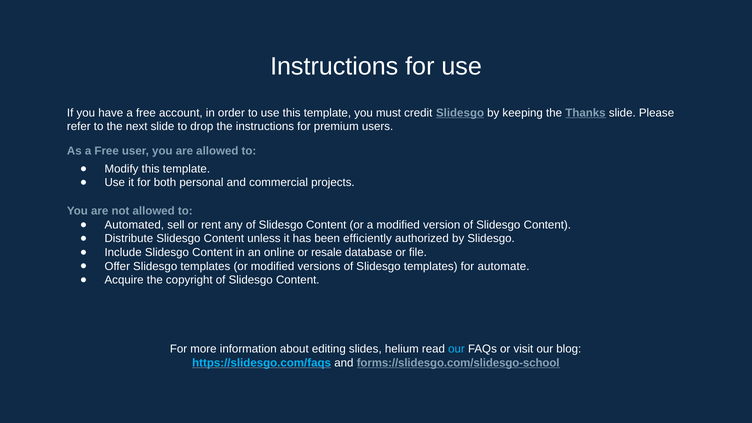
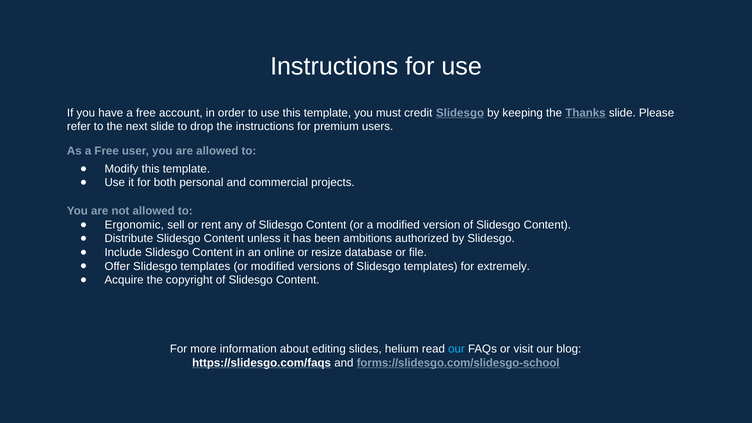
Automated: Automated -> Ergonomic
efficiently: efficiently -> ambitions
resale: resale -> resize
automate: automate -> extremely
https://slidesgo.com/faqs colour: light blue -> white
